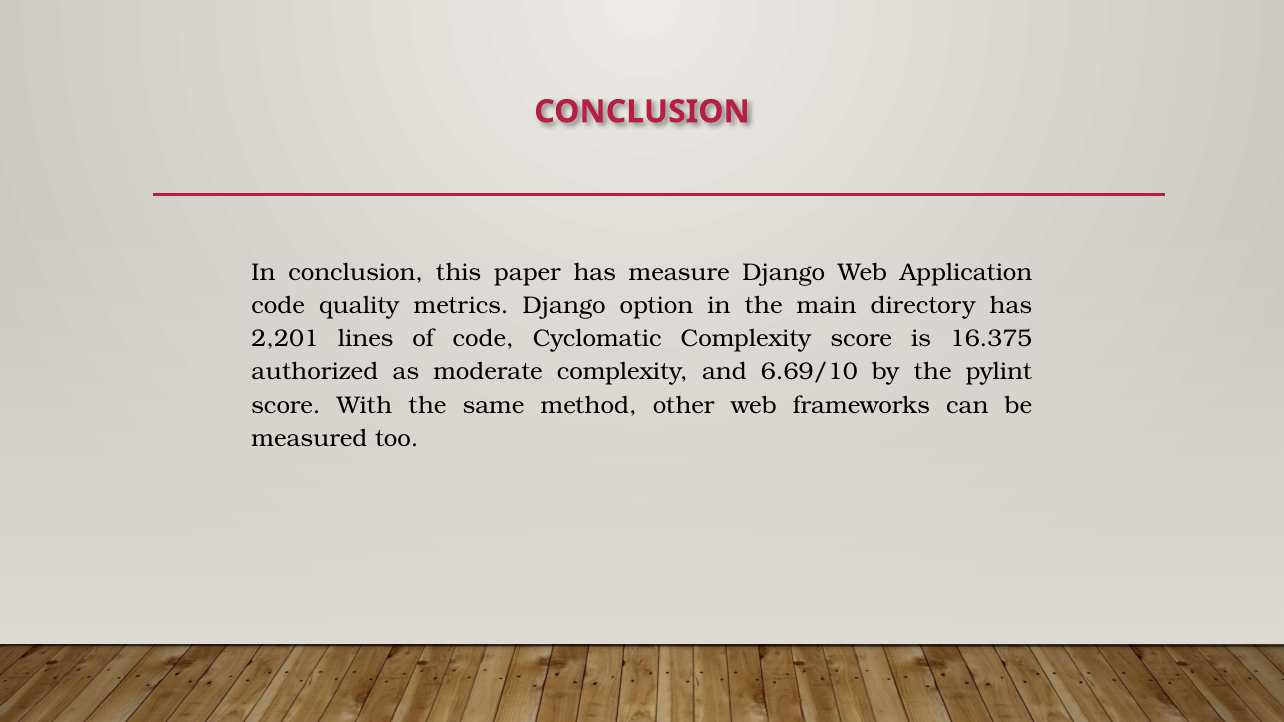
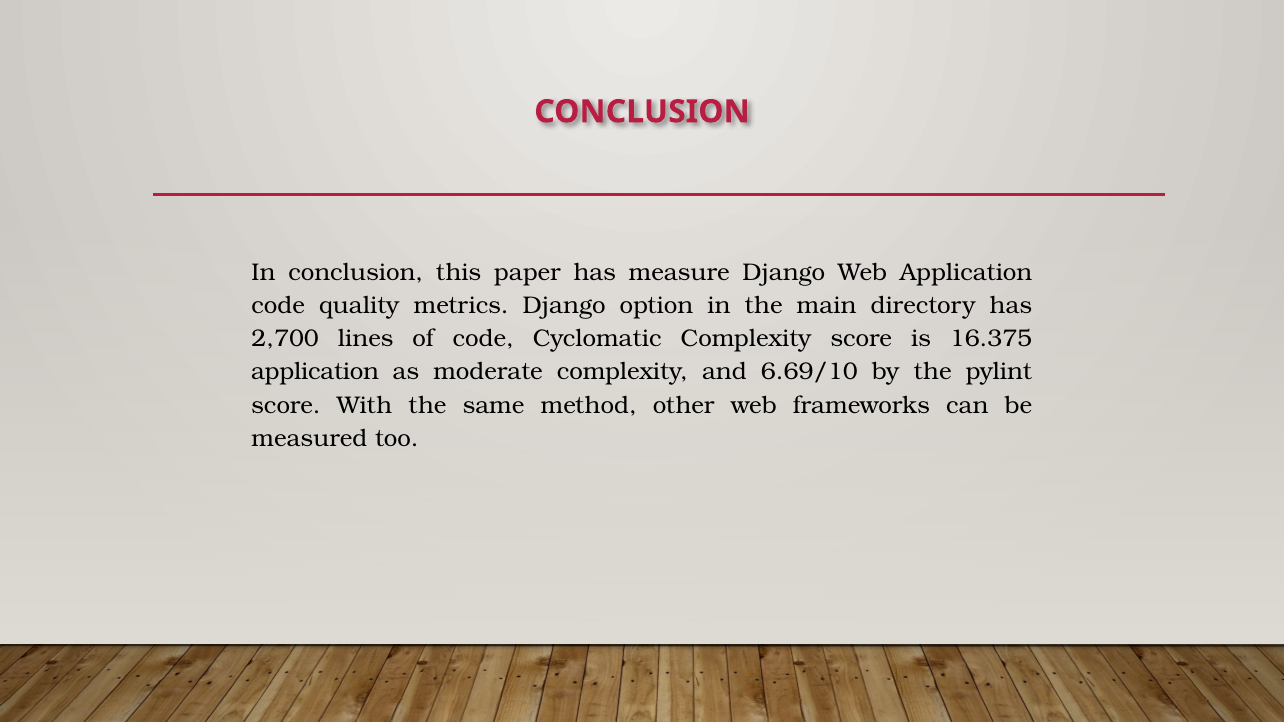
2,201: 2,201 -> 2,700
authorized at (315, 372): authorized -> application
